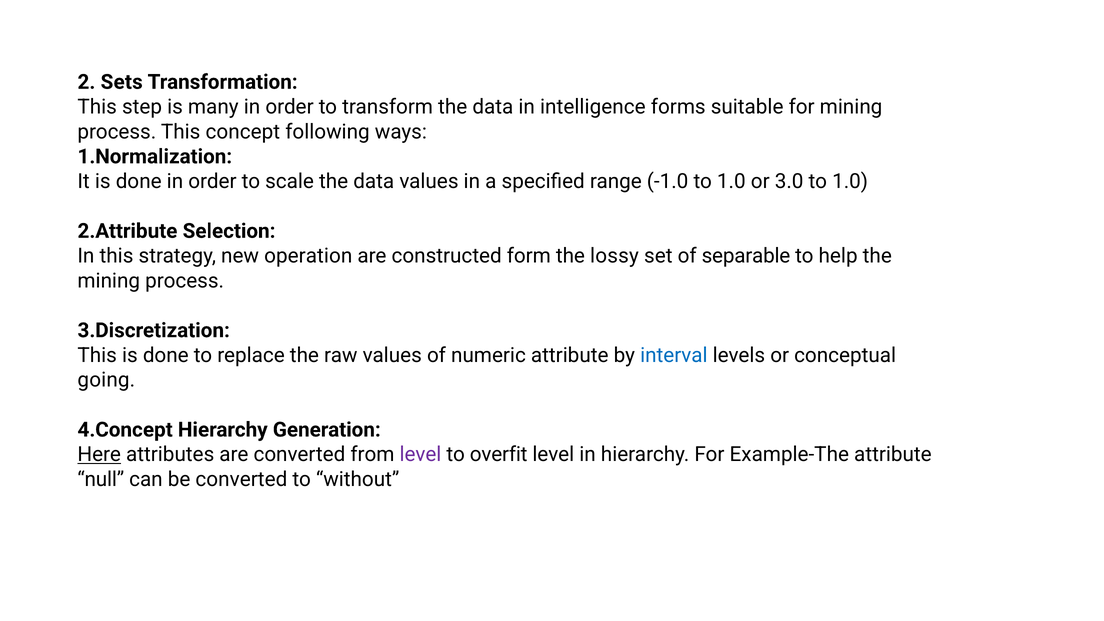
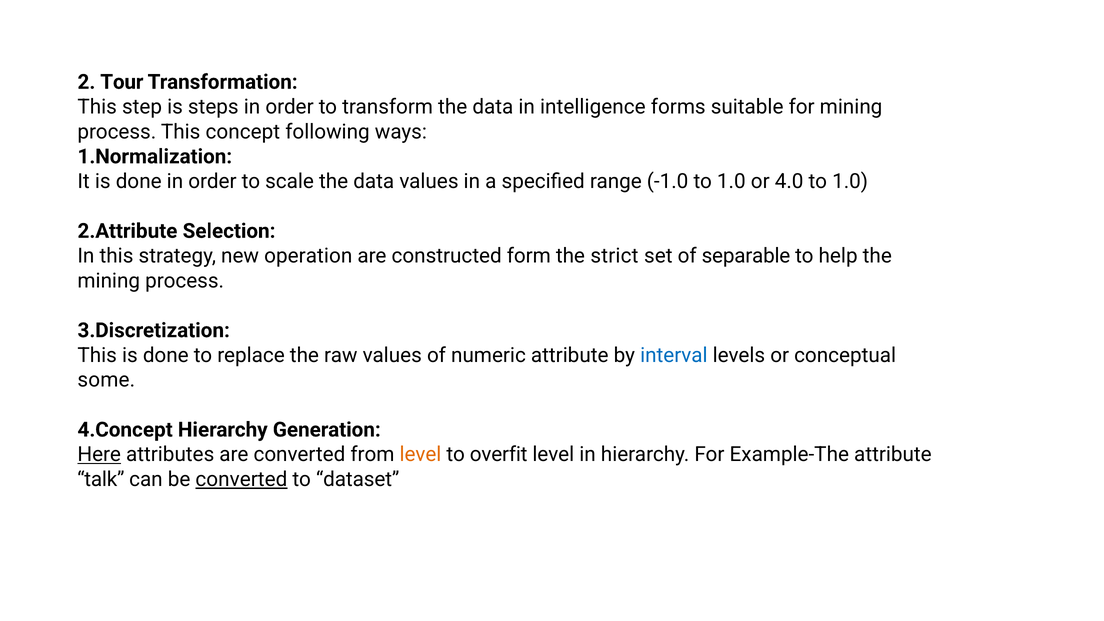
Sets: Sets -> Tour
many: many -> steps
3.0: 3.0 -> 4.0
lossy: lossy -> strict
going: going -> some
level at (420, 455) colour: purple -> orange
null: null -> talk
converted at (241, 479) underline: none -> present
without: without -> dataset
